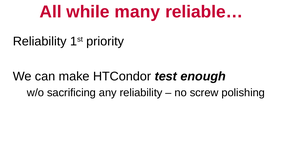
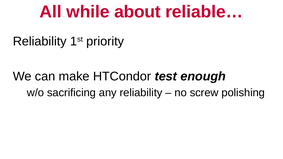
many: many -> about
